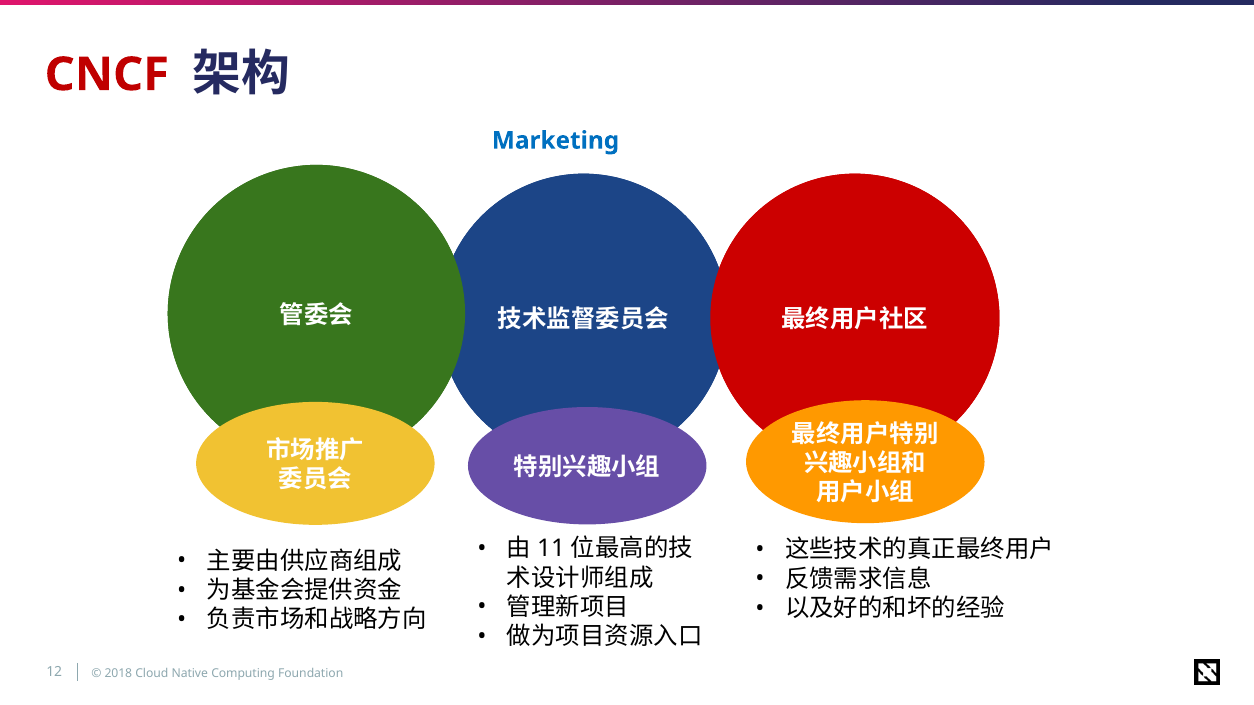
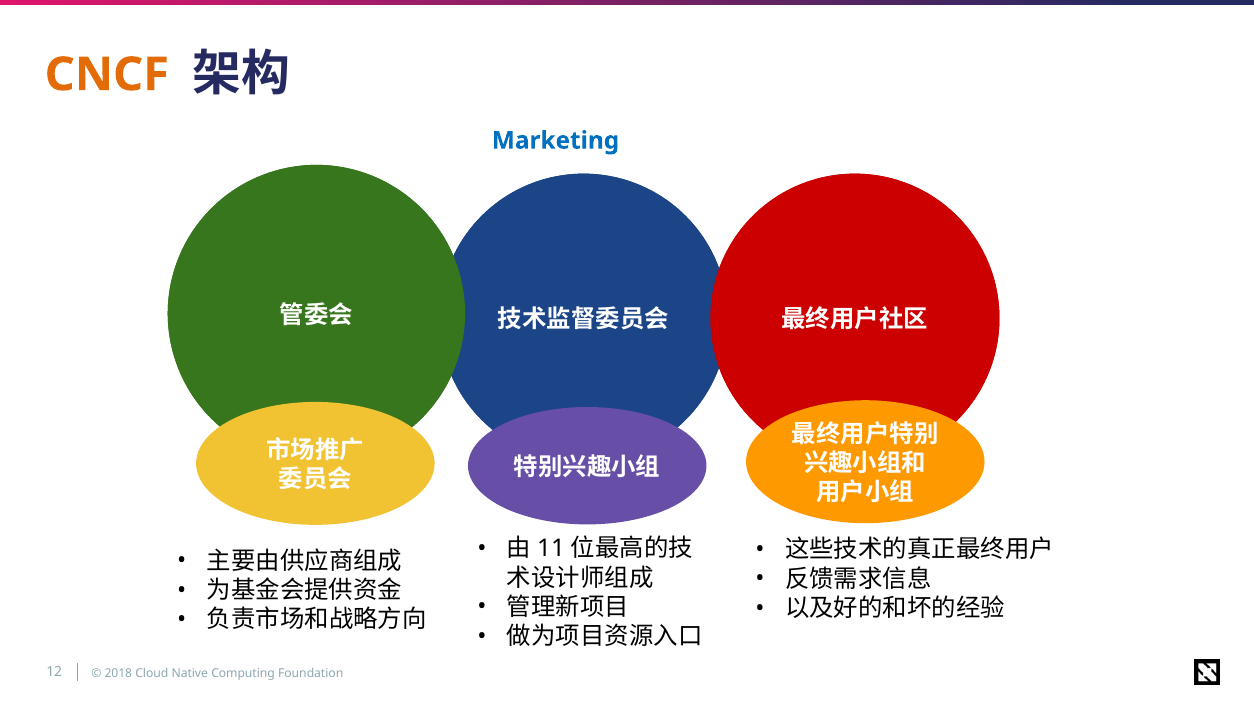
CNCF colour: red -> orange
